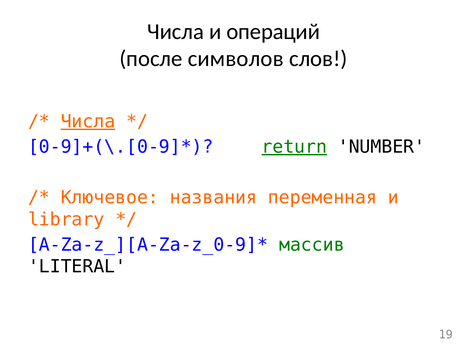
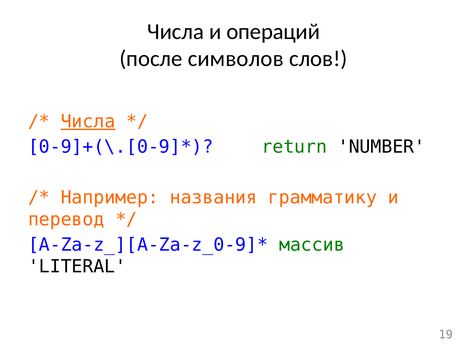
return underline: present -> none
Ключевое: Ключевое -> Например
переменная: переменная -> грамматику
library: library -> перевод
